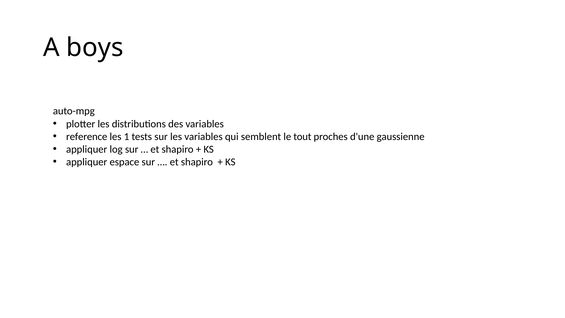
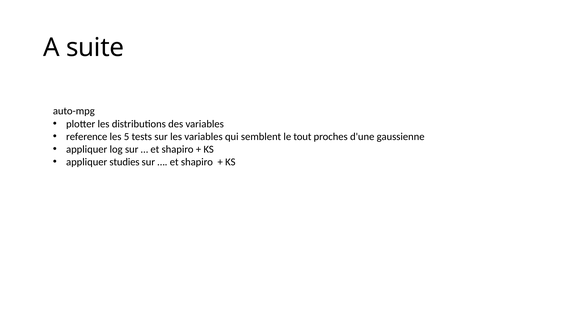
boys: boys -> suite
1: 1 -> 5
espace: espace -> studies
